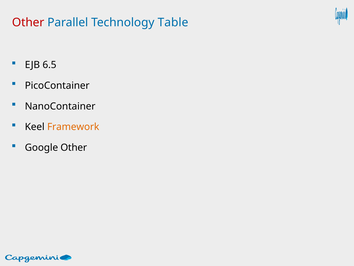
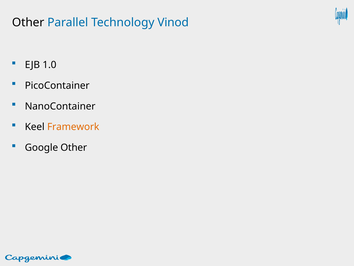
Other at (28, 23) colour: red -> black
Table: Table -> Vinod
6.5: 6.5 -> 1.0
